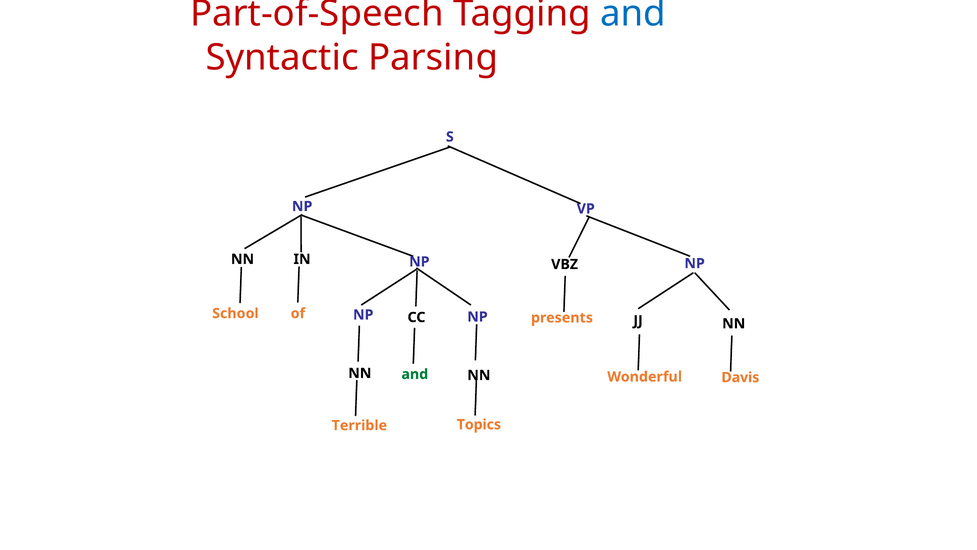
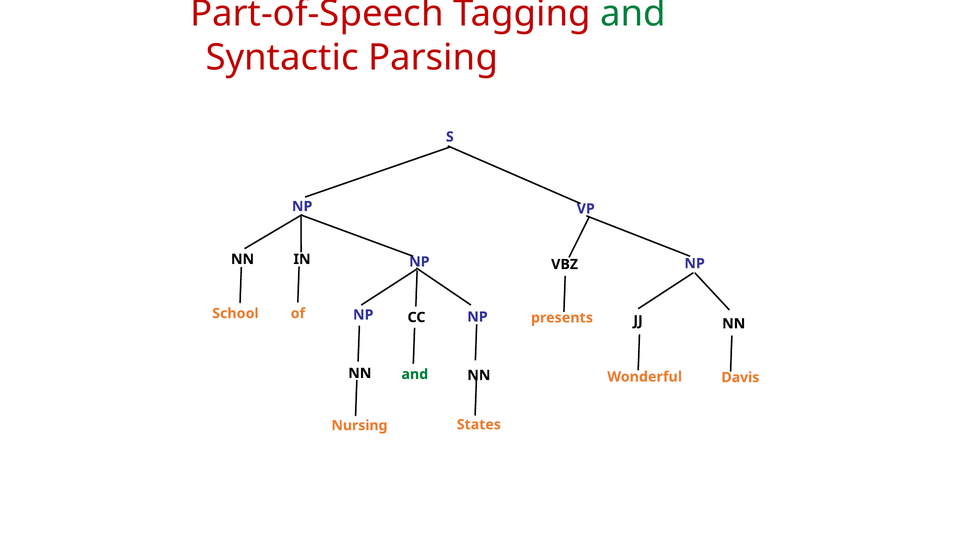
and at (633, 14) colour: blue -> green
Topics: Topics -> States
Terrible: Terrible -> Nursing
